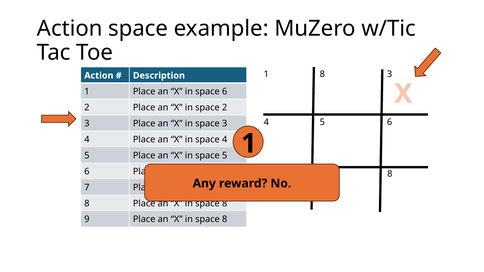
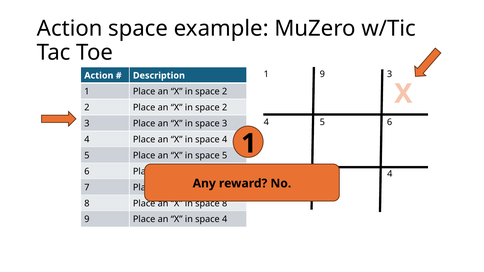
1 8: 8 -> 9
6 at (225, 92): 6 -> 2
8 at (390, 174): 8 -> 4
8 at (225, 220): 8 -> 4
